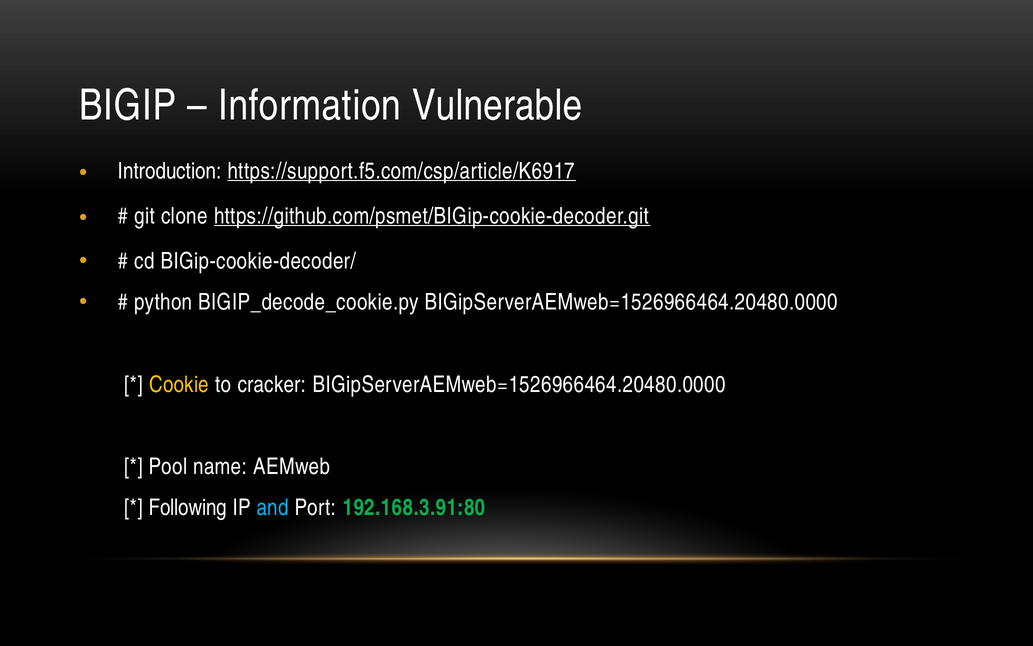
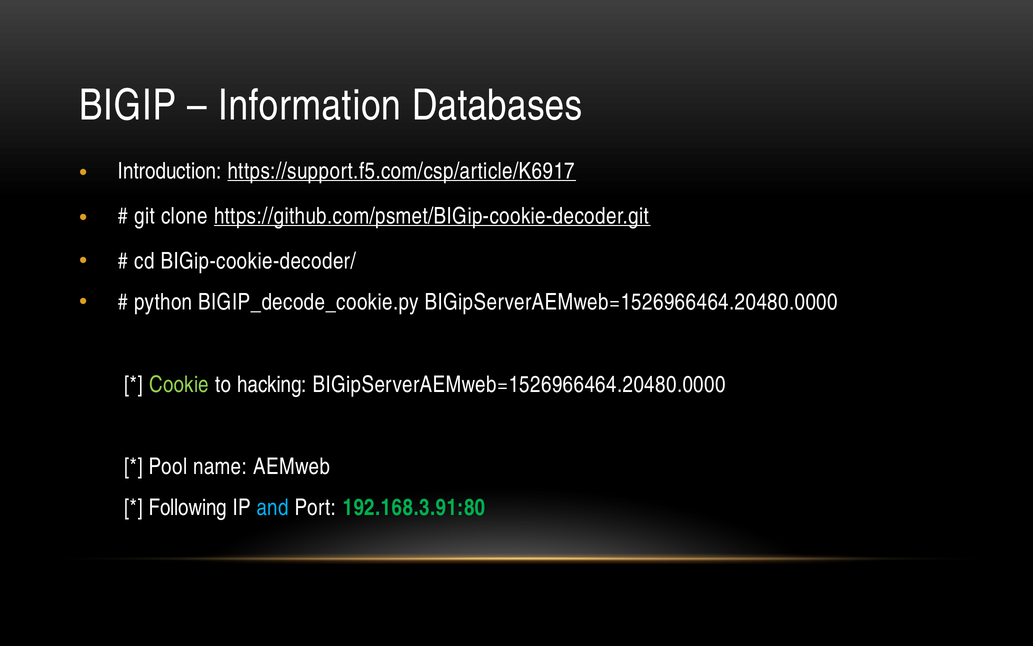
Vulnerable: Vulnerable -> Databases
Cookie colour: yellow -> light green
cracker: cracker -> hacking
